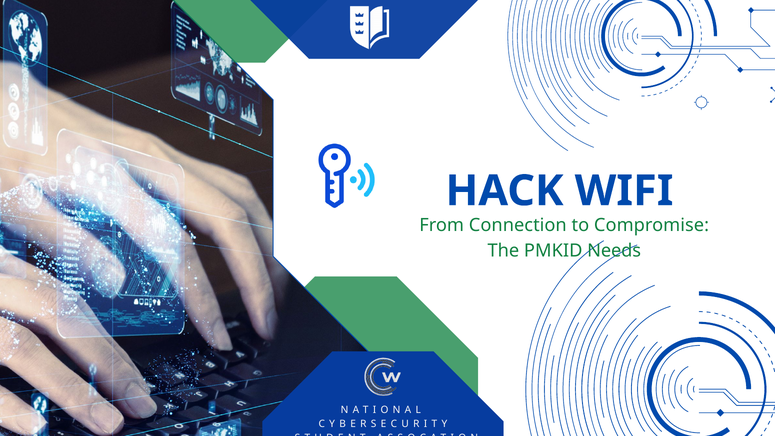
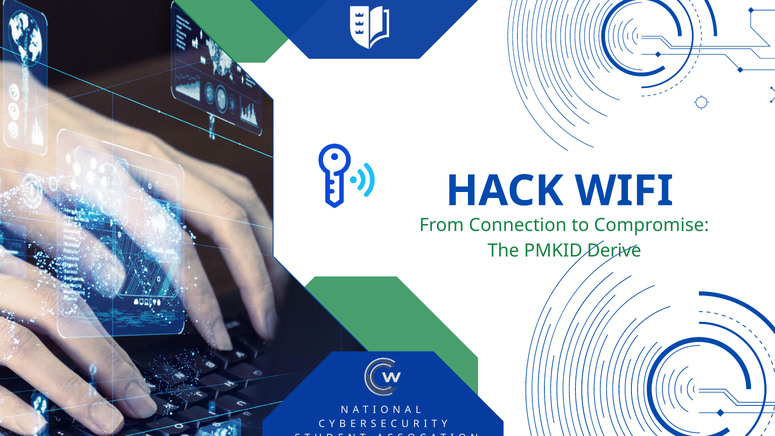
Needs: Needs -> Derive
